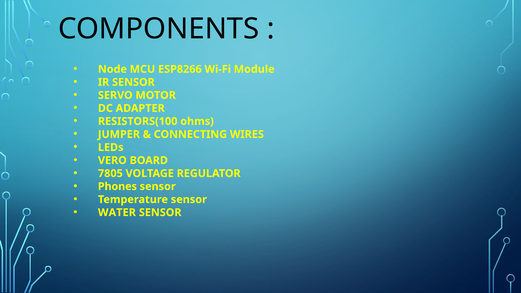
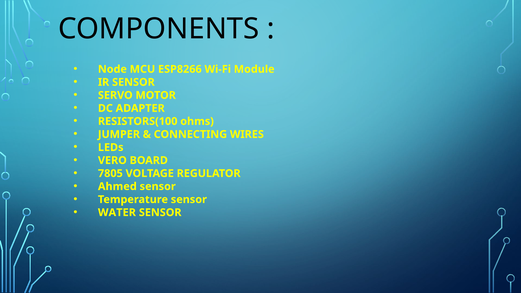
Phones: Phones -> Ahmed
